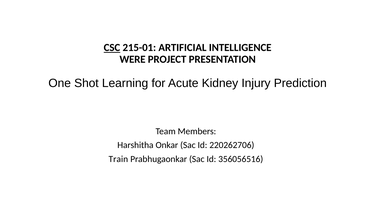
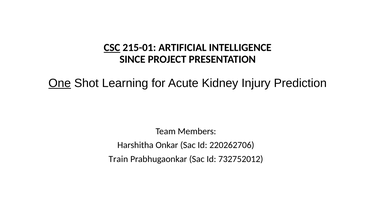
WERE: WERE -> SINCE
One underline: none -> present
356056516: 356056516 -> 732752012
